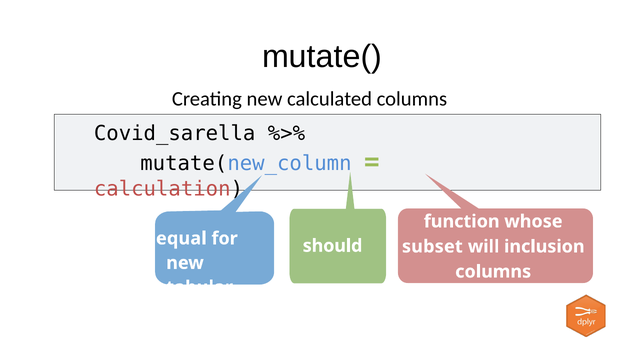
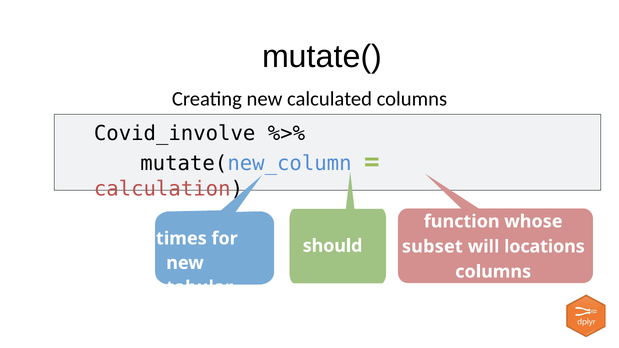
Covid_sarella: Covid_sarella -> Covid_involve
equal: equal -> times
inclusion: inclusion -> locations
